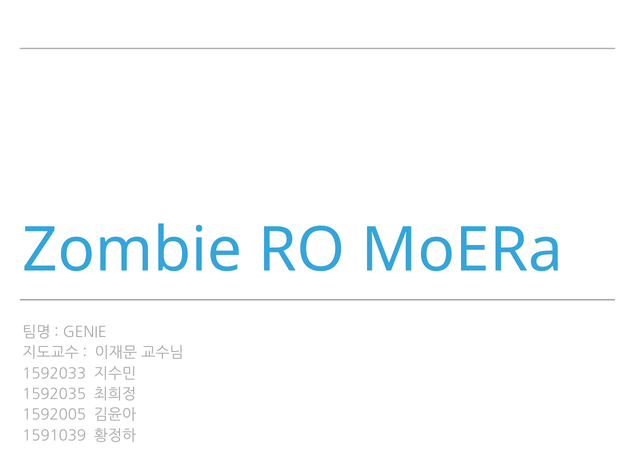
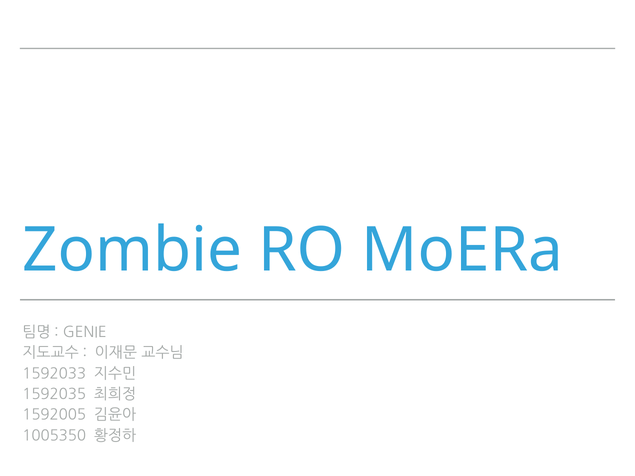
1591039: 1591039 -> 1005350
